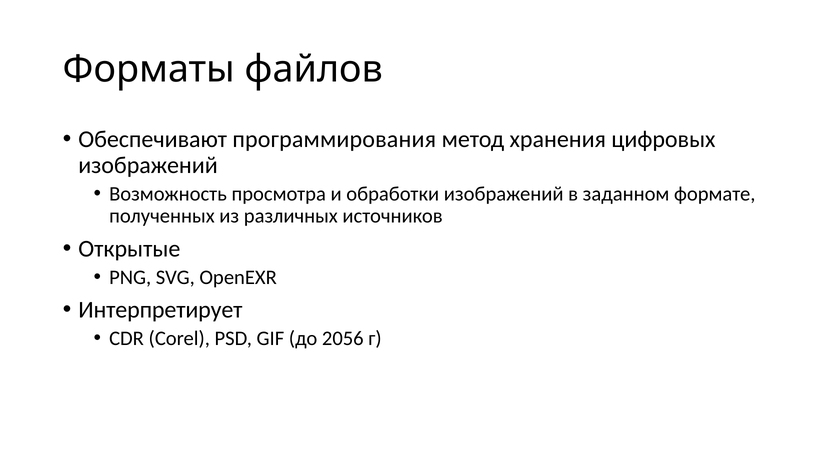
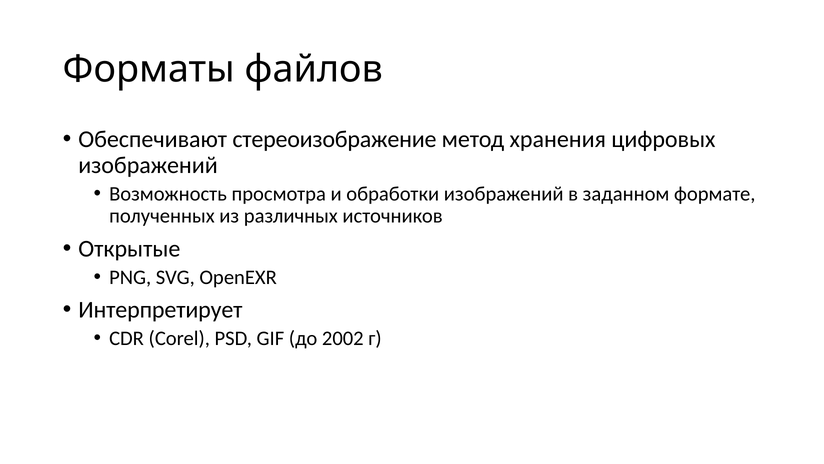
программирования: программирования -> стереоизображение
2056: 2056 -> 2002
